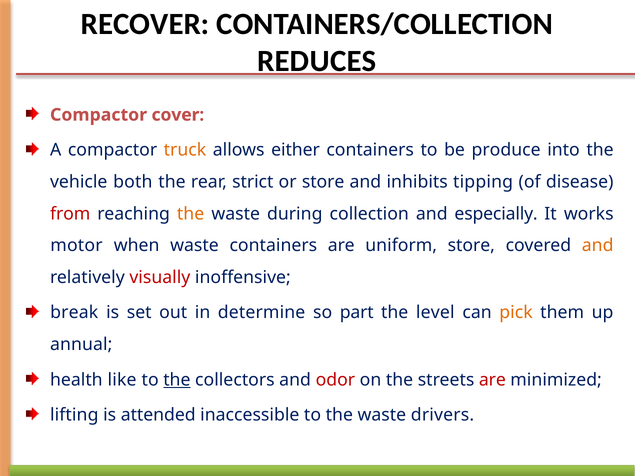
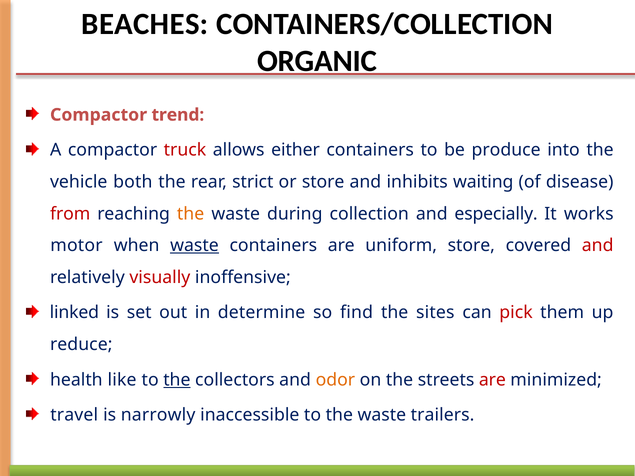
RECOVER: RECOVER -> BEACHES
REDUCES: REDUCES -> ORGANIC
cover: cover -> trend
truck colour: orange -> red
tipping: tipping -> waiting
waste at (194, 246) underline: none -> present
and at (598, 246) colour: orange -> red
break: break -> linked
part: part -> find
level: level -> sites
pick colour: orange -> red
annual: annual -> reduce
odor colour: red -> orange
lifting: lifting -> travel
attended: attended -> narrowly
drivers: drivers -> trailers
